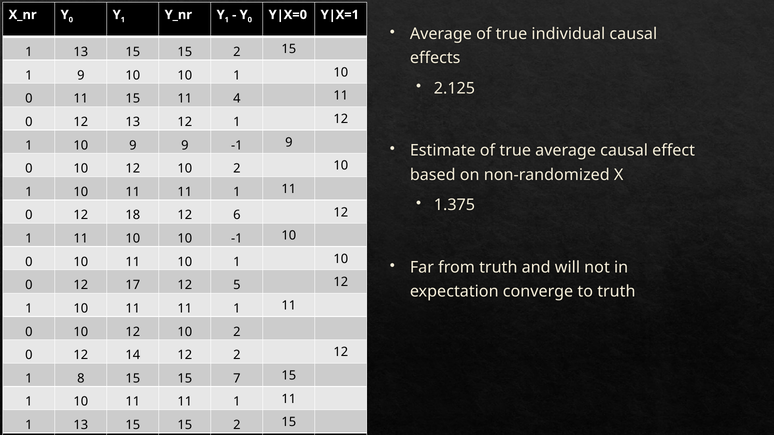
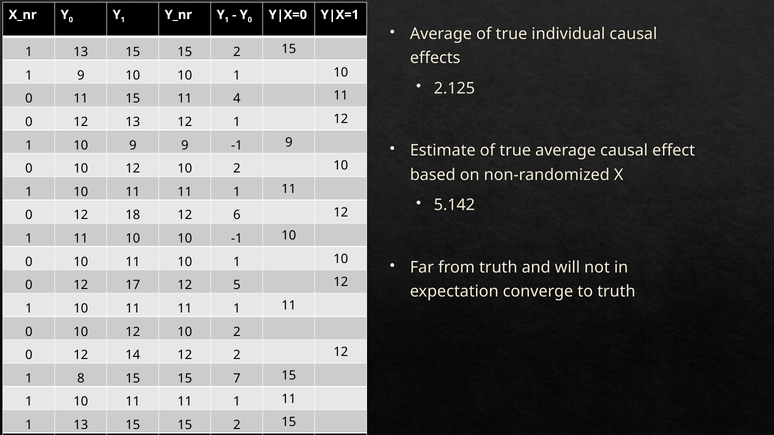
1.375: 1.375 -> 5.142
